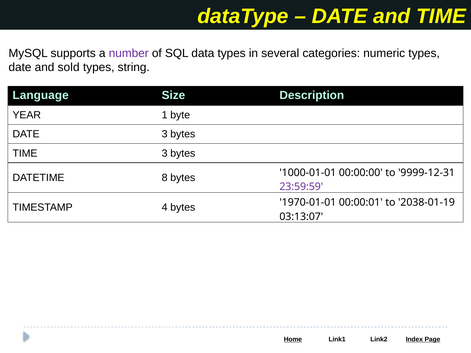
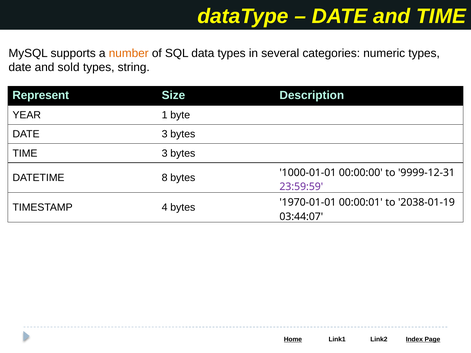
number colour: purple -> orange
Language: Language -> Represent
03:13:07: 03:13:07 -> 03:44:07
